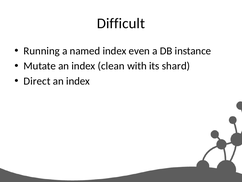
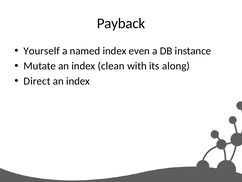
Difficult: Difficult -> Payback
Running: Running -> Yourself
shard: shard -> along
